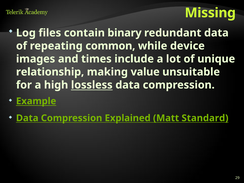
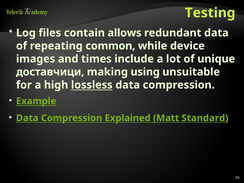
Missing: Missing -> Testing
binary: binary -> allows
relationship: relationship -> доставчици
value: value -> using
